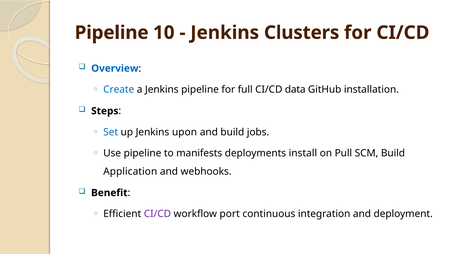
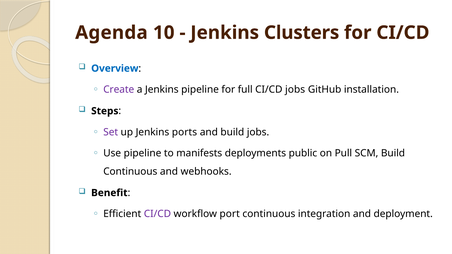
Pipeline at (112, 33): Pipeline -> Agenda
Create colour: blue -> purple
CI/CD data: data -> jobs
Set colour: blue -> purple
upon: upon -> ports
install: install -> public
Application at (130, 172): Application -> Continuous
